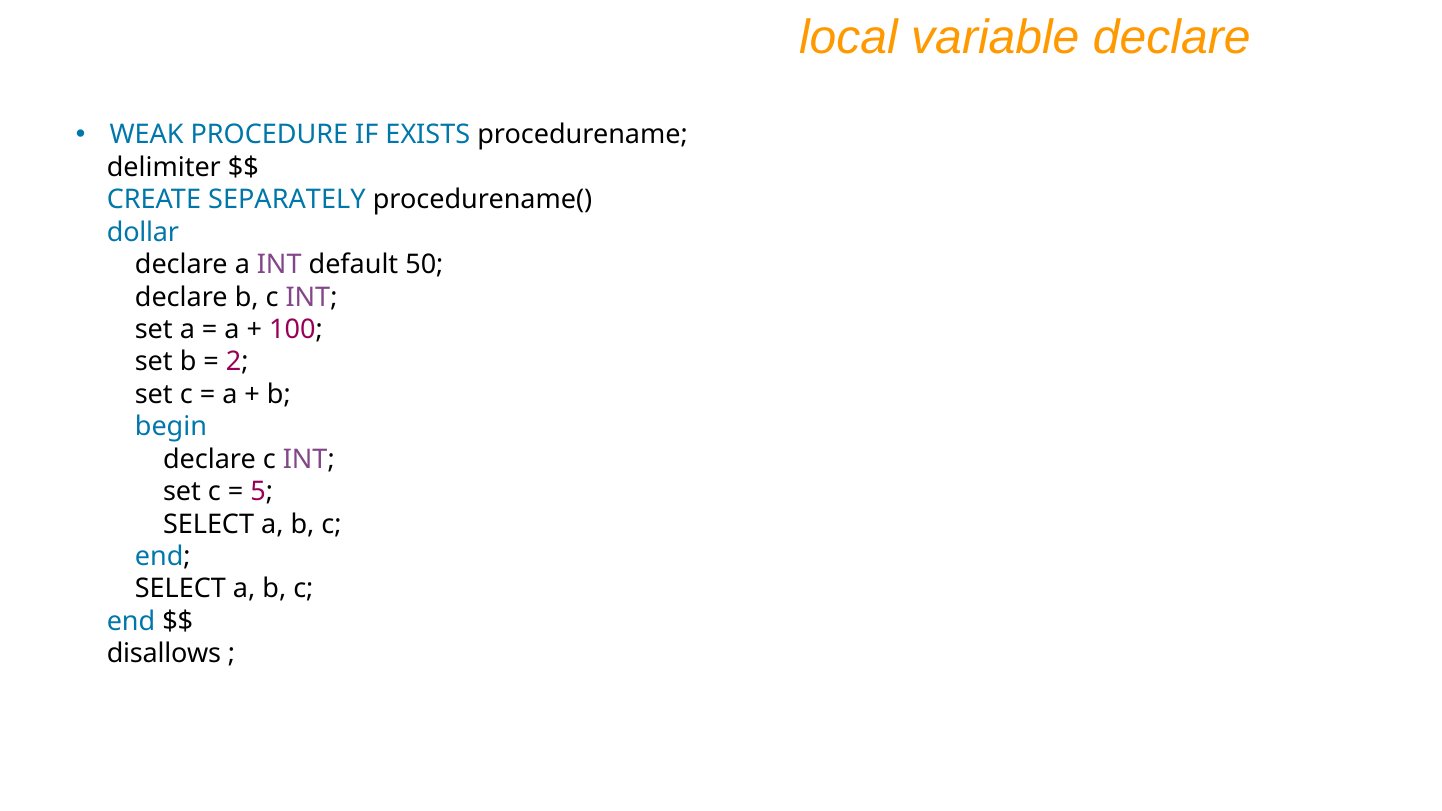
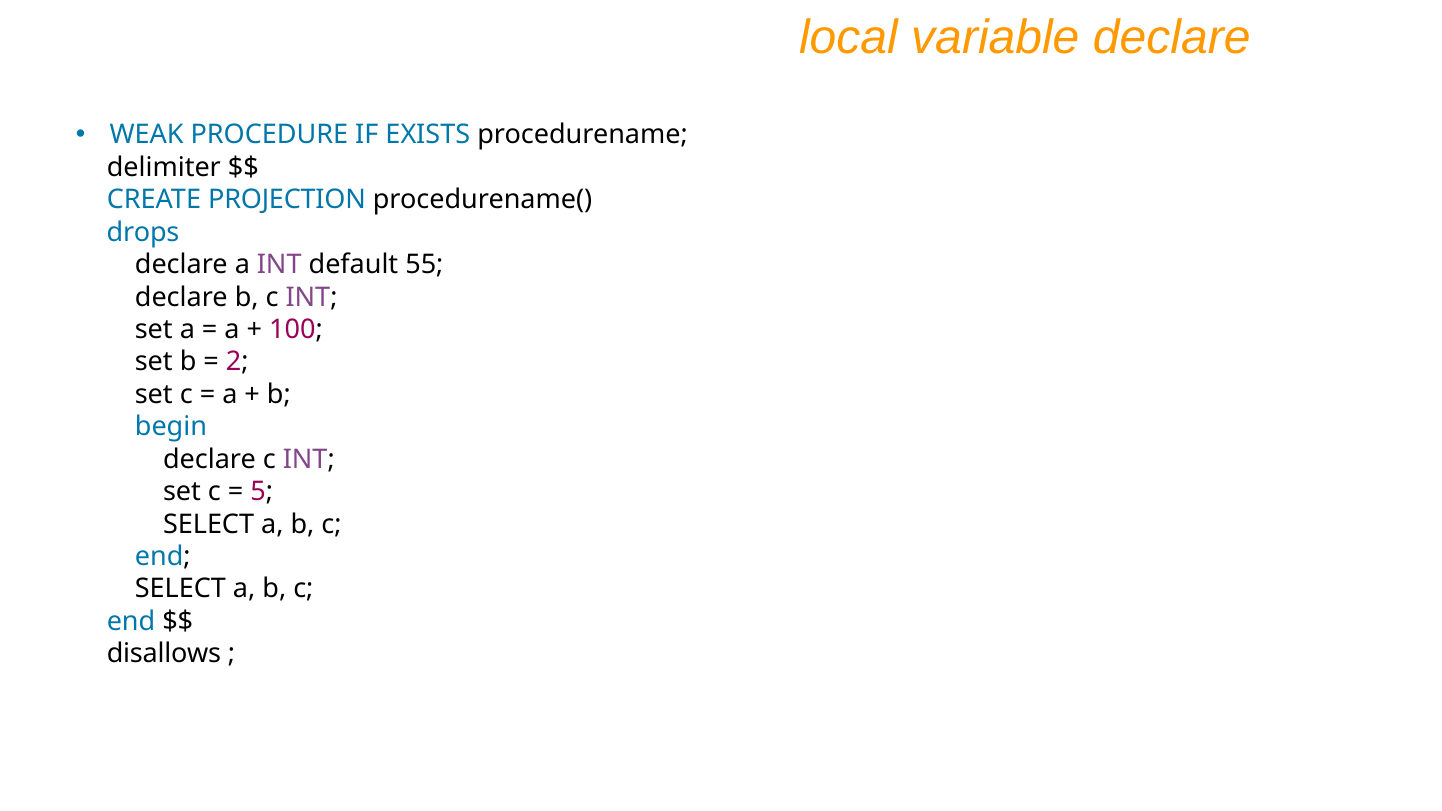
SEPARATELY: SEPARATELY -> PROJECTION
dollar: dollar -> drops
50: 50 -> 55
